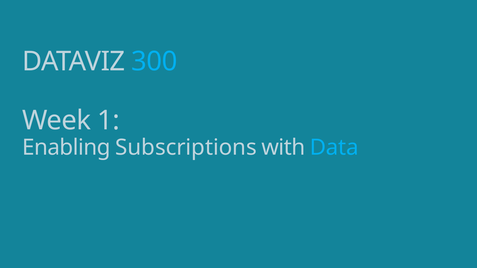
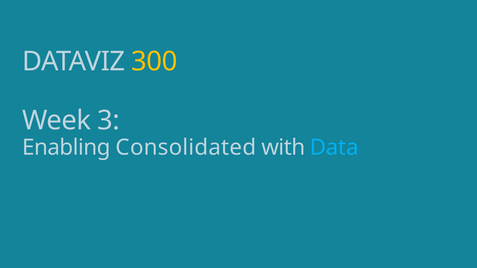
300 colour: light blue -> yellow
1: 1 -> 3
Subscriptions: Subscriptions -> Consolidated
